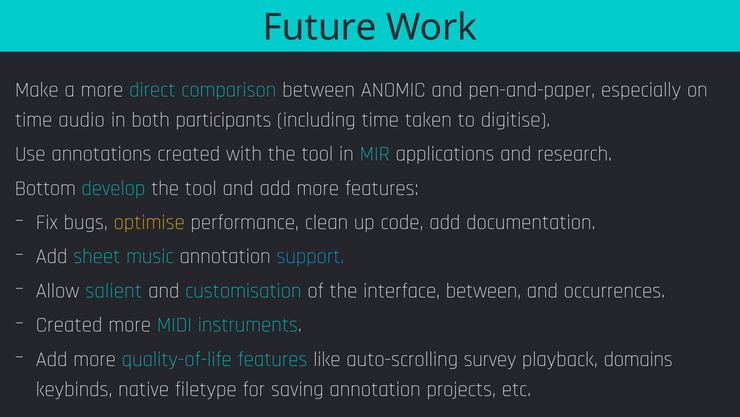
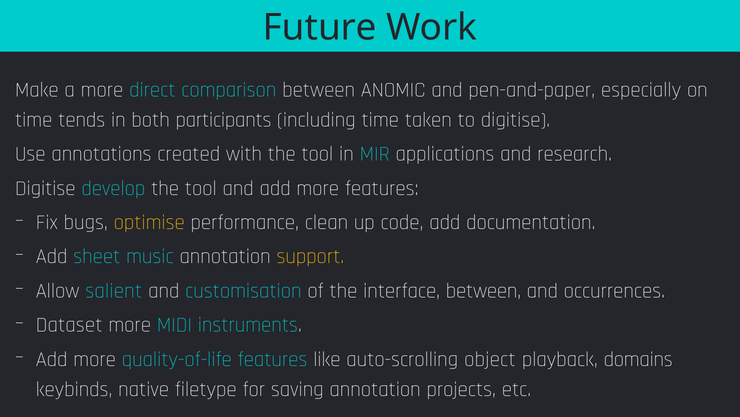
audio: audio -> tends
Bottom at (45, 188): Bottom -> Digitise
support colour: light blue -> yellow
Created at (69, 324): Created -> Dataset
survey: survey -> object
